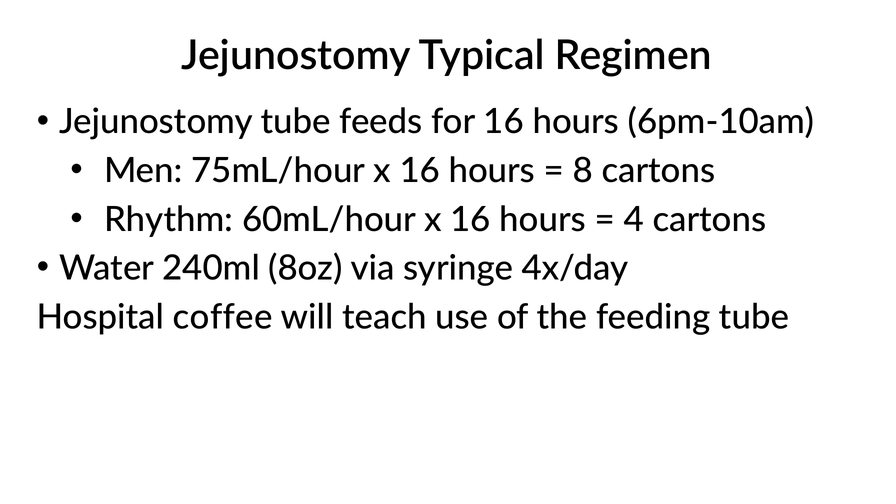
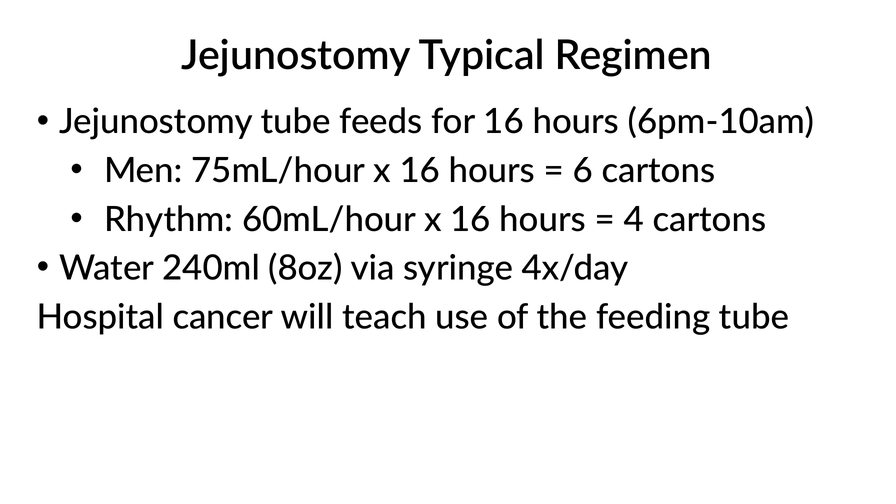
8: 8 -> 6
coffee: coffee -> cancer
